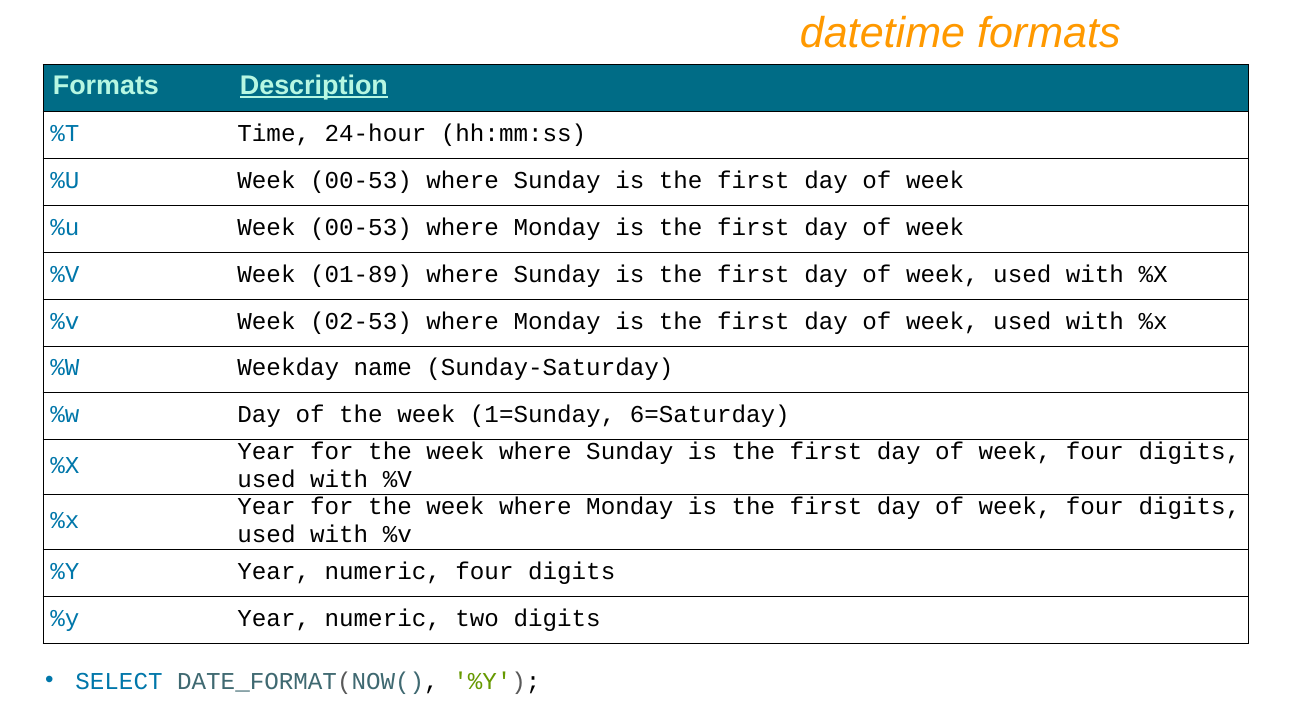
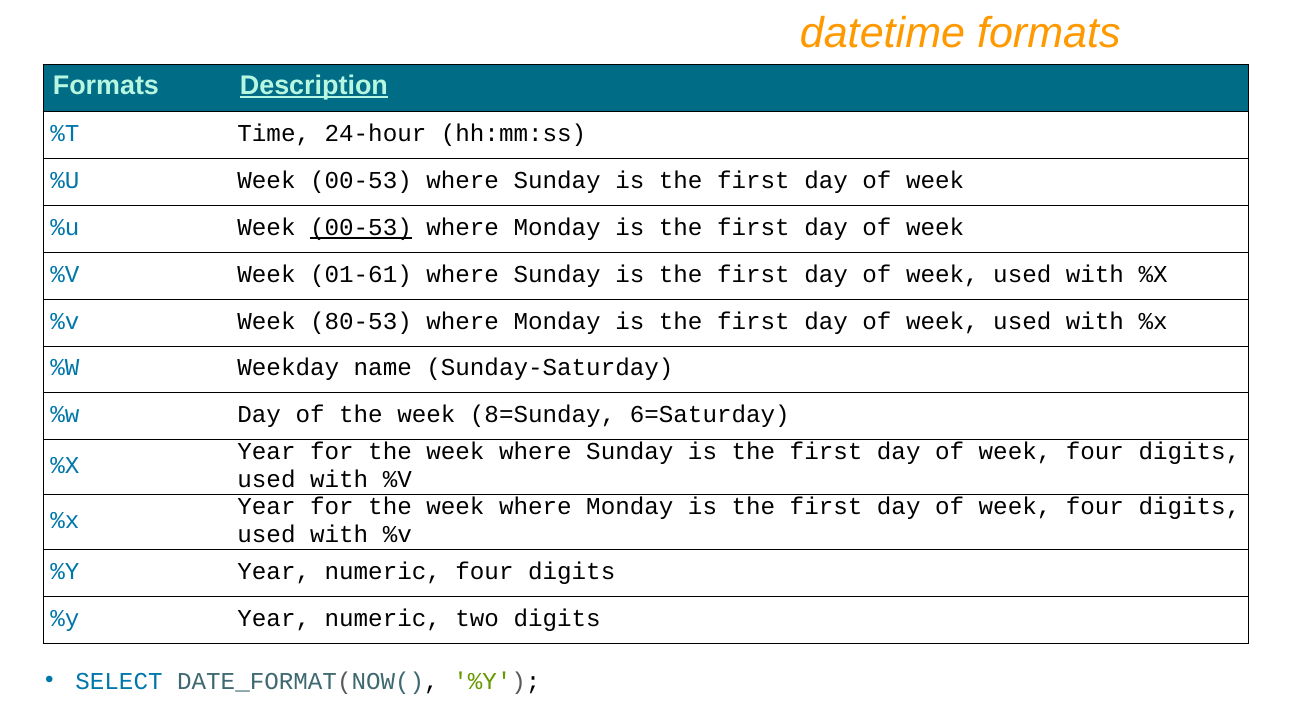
00-53 at (361, 227) underline: none -> present
01-89: 01-89 -> 01-61
02-53: 02-53 -> 80-53
1=Sunday: 1=Sunday -> 8=Sunday
